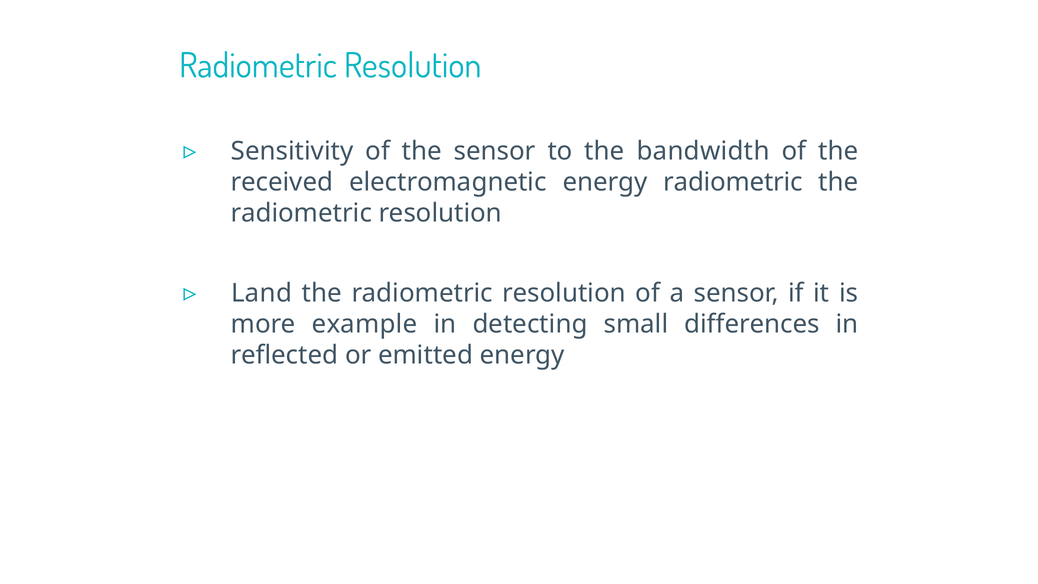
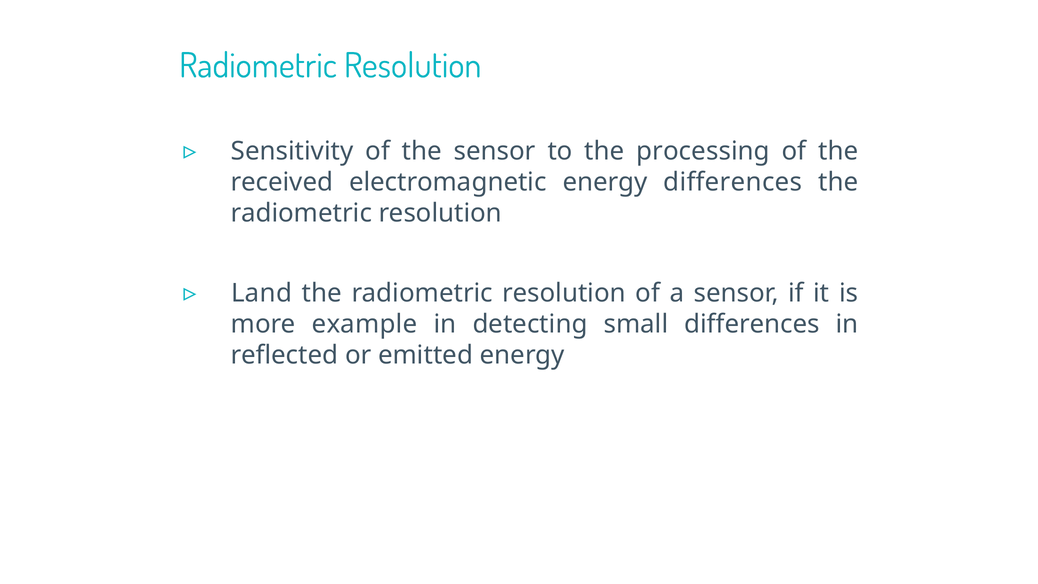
bandwidth: bandwidth -> processing
energy radiometric: radiometric -> differences
